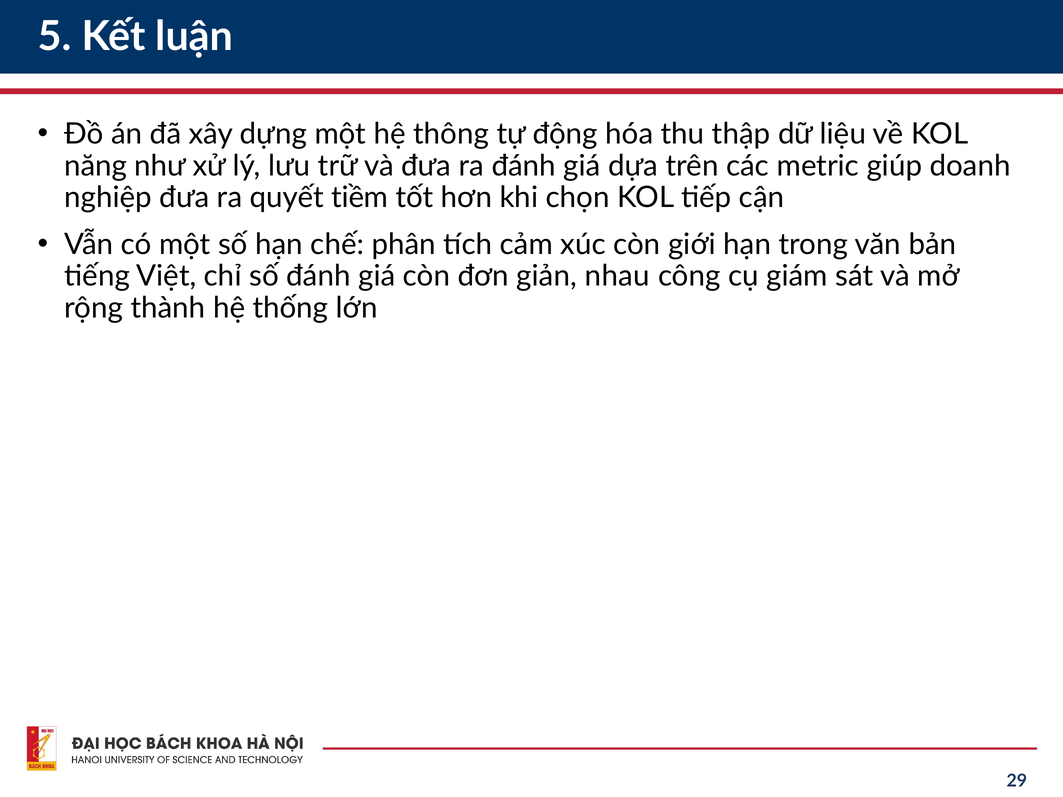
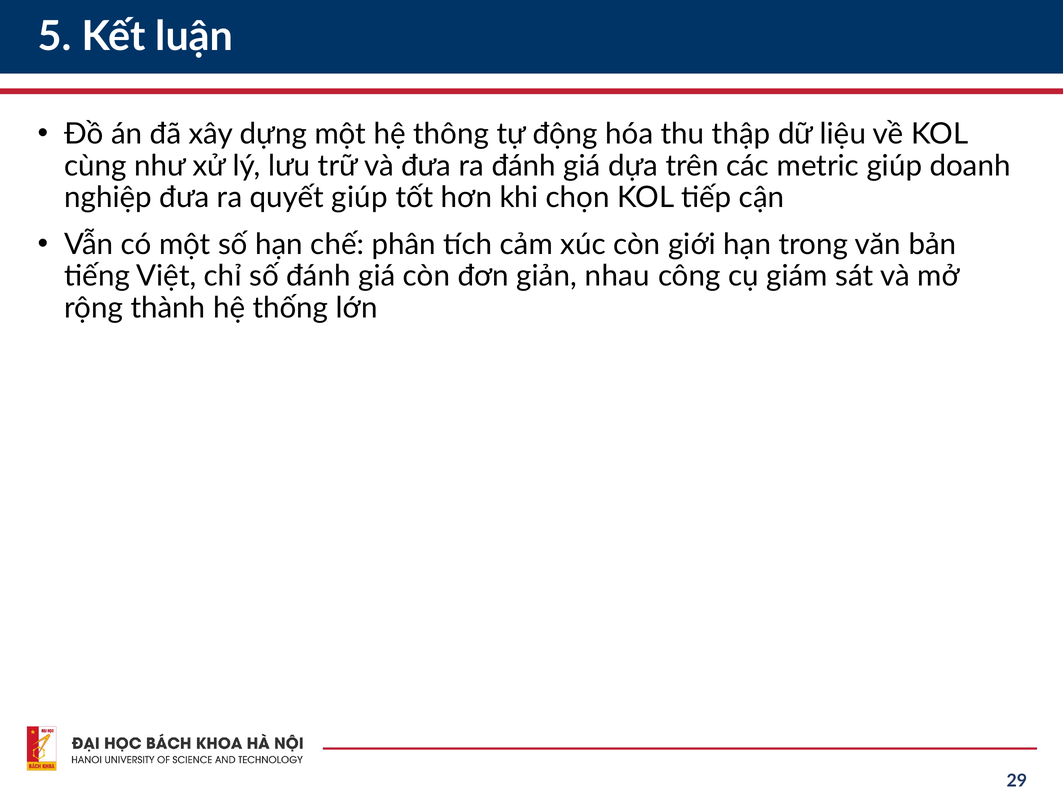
năng: năng -> cùng
quyết tiềm: tiềm -> giúp
